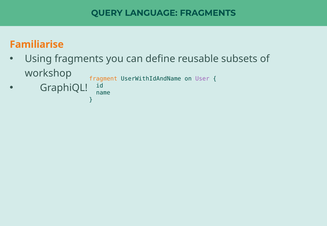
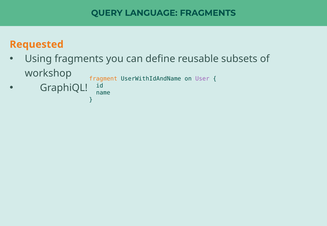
Familiarise: Familiarise -> Requested
